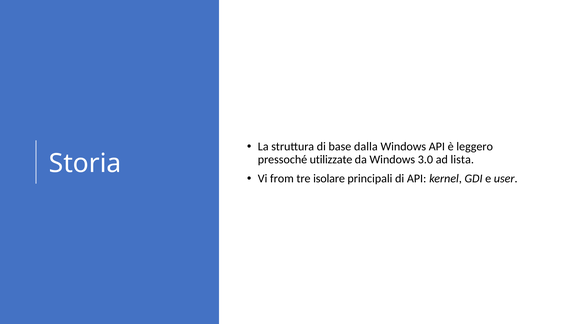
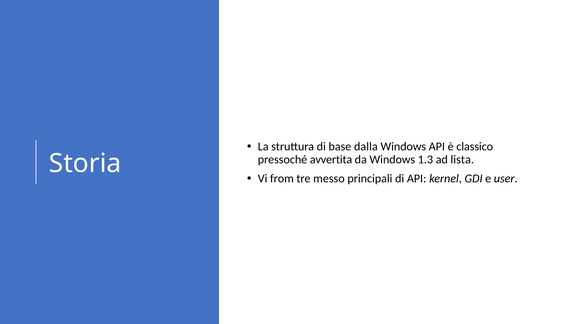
leggero: leggero -> classico
utilizzate: utilizzate -> avvertita
3.0: 3.0 -> 1.3
isolare: isolare -> messo
